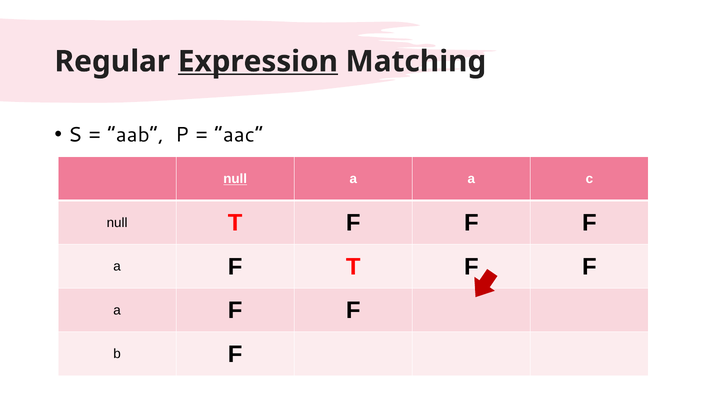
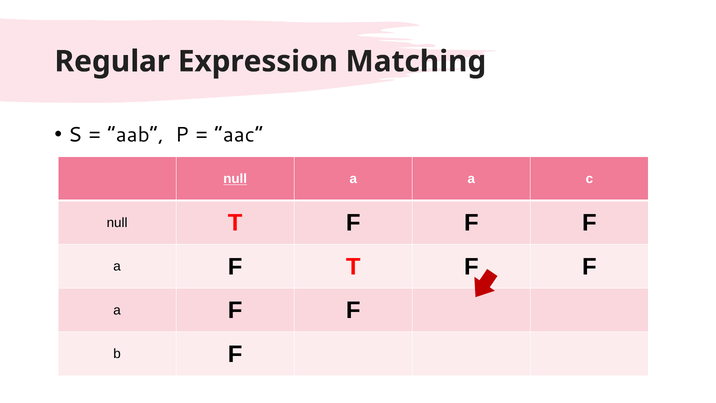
Expression underline: present -> none
